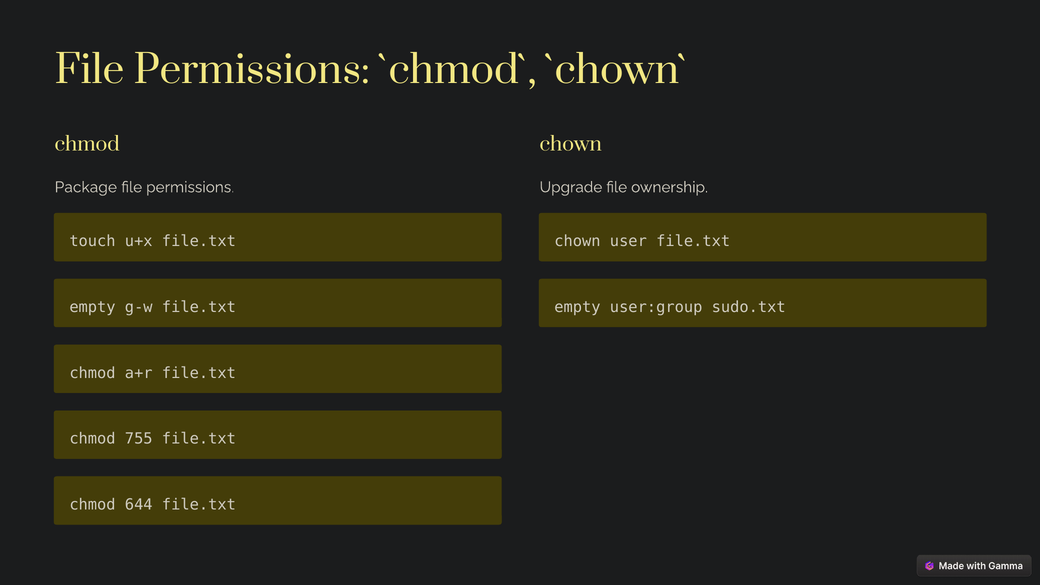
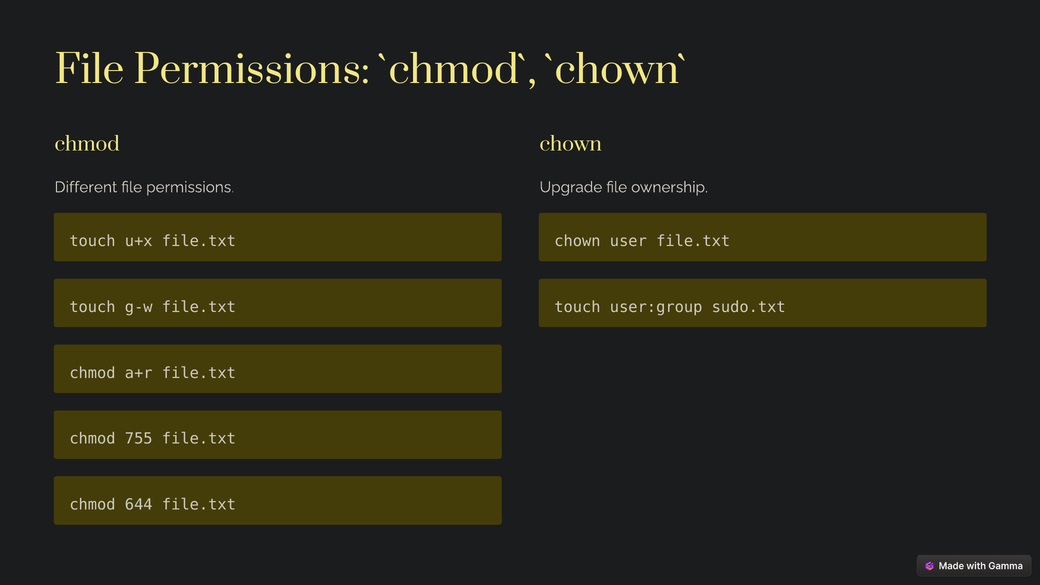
Package: Package -> Different
empty at (92, 307): empty -> touch
empty at (577, 307): empty -> touch
